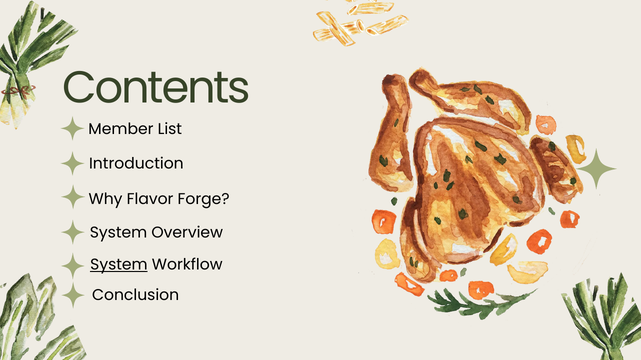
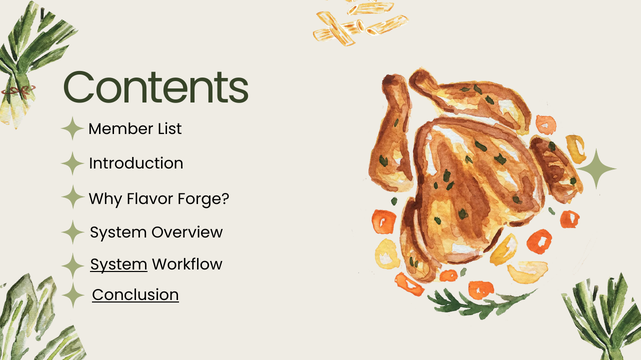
Conclusion underline: none -> present
